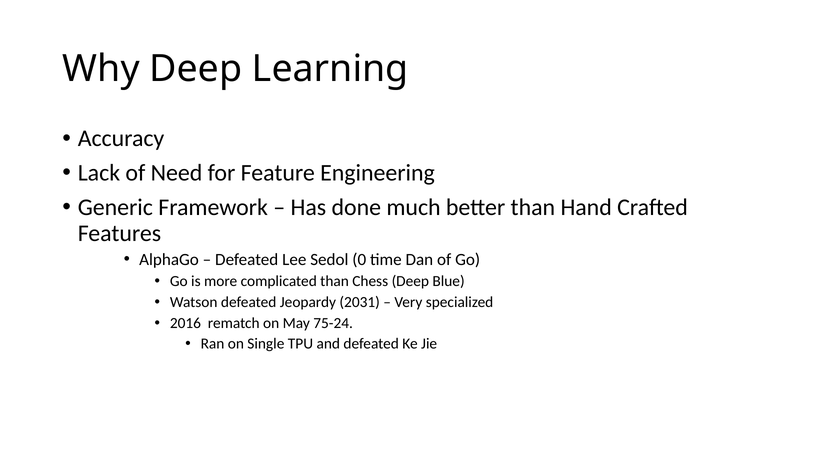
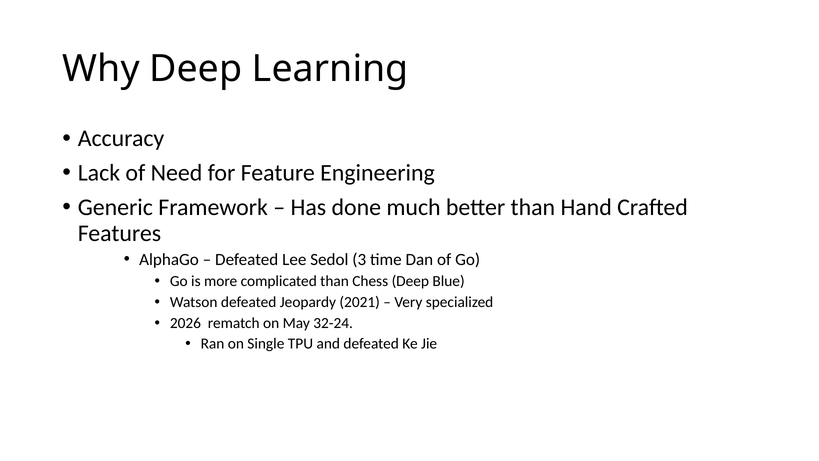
0: 0 -> 3
2031: 2031 -> 2021
2016: 2016 -> 2026
75-24: 75-24 -> 32-24
